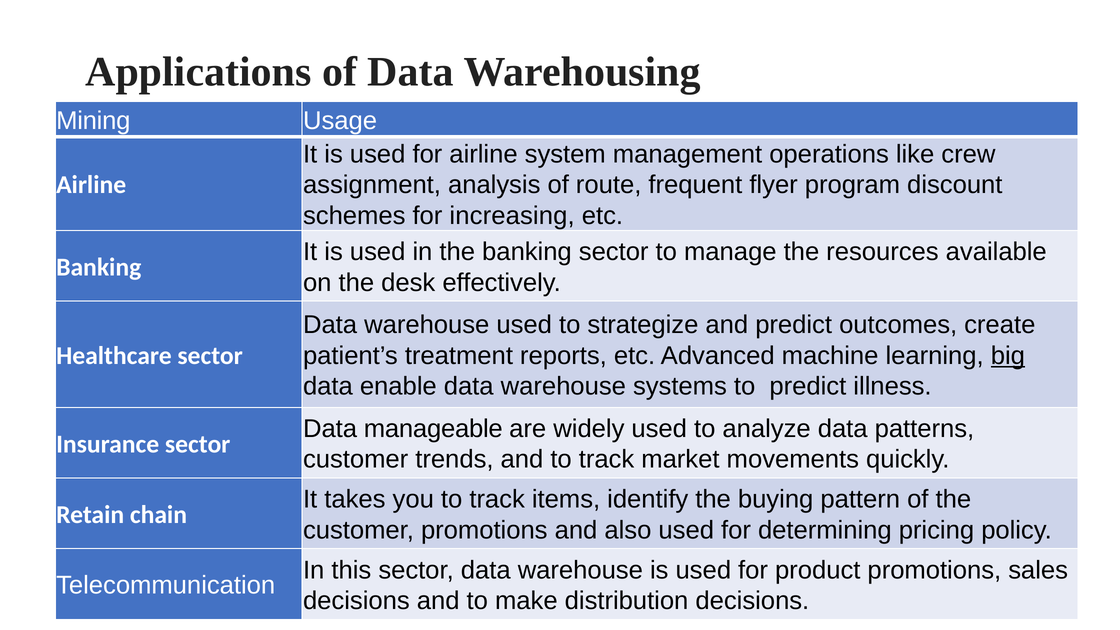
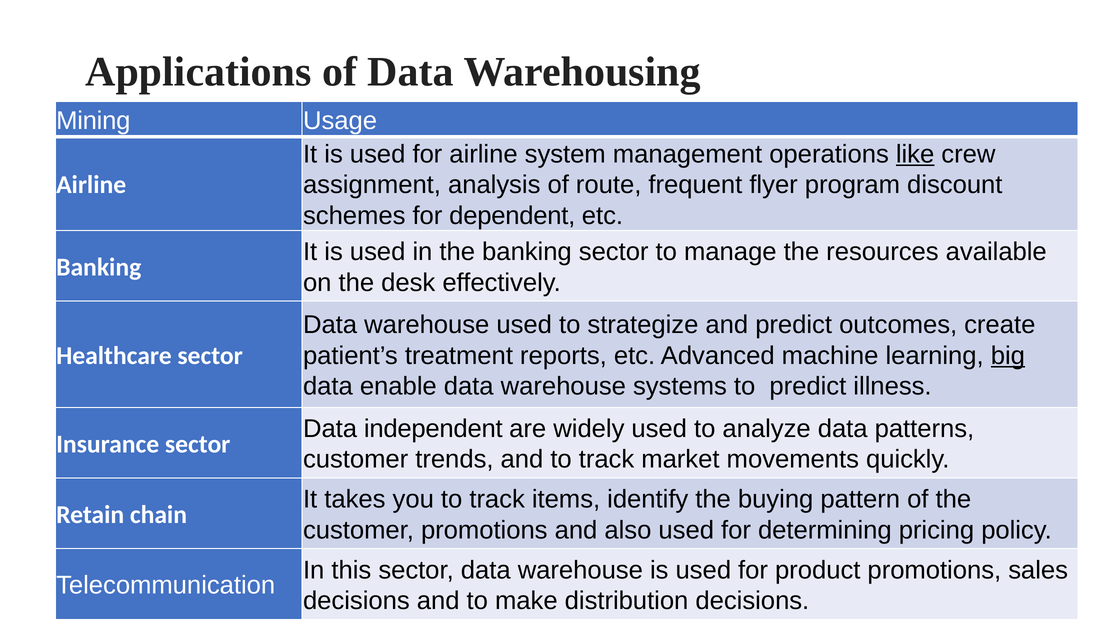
like underline: none -> present
increasing: increasing -> dependent
manageable: manageable -> independent
